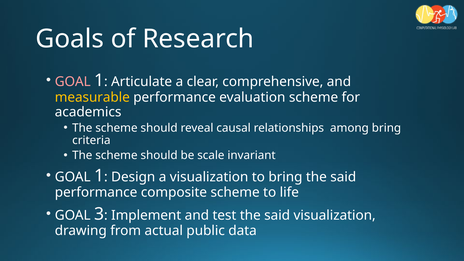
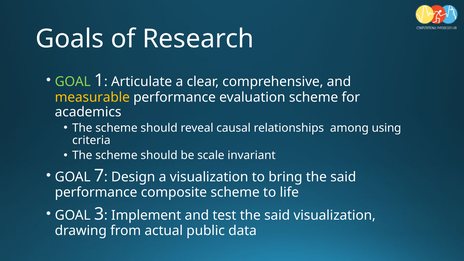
GOAL at (73, 82) colour: pink -> light green
among bring: bring -> using
1 at (99, 176): 1 -> 7
